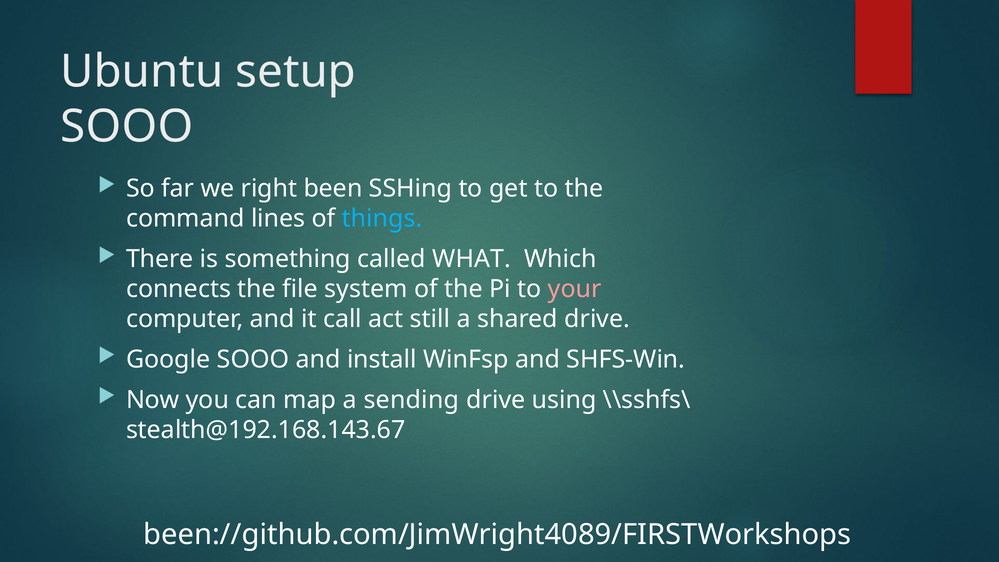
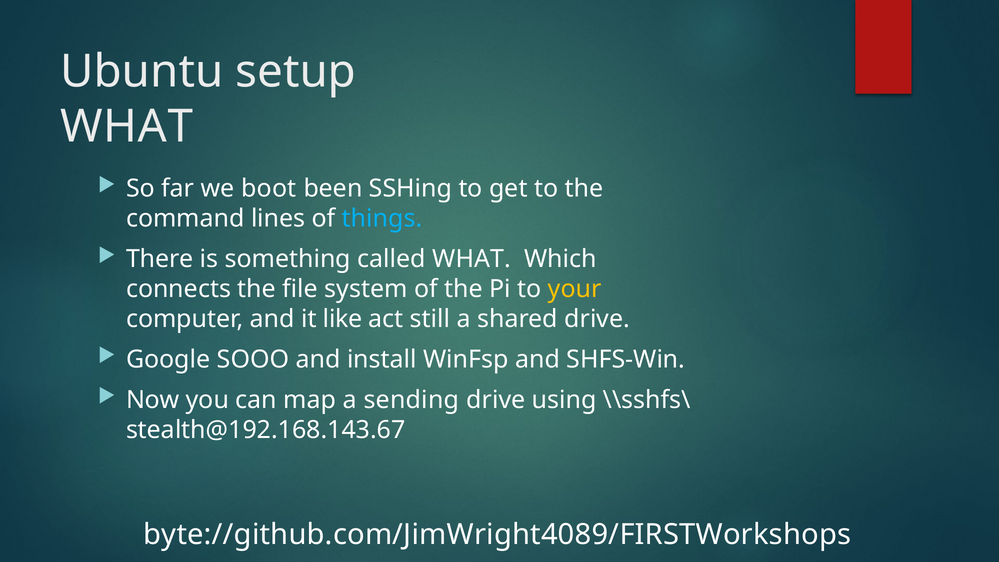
SOOO at (127, 126): SOOO -> WHAT
right: right -> boot
your colour: pink -> yellow
call: call -> like
been://github.com/JimWright4089/FIRSTWorkshops: been://github.com/JimWright4089/FIRSTWorkshops -> byte://github.com/JimWright4089/FIRSTWorkshops
